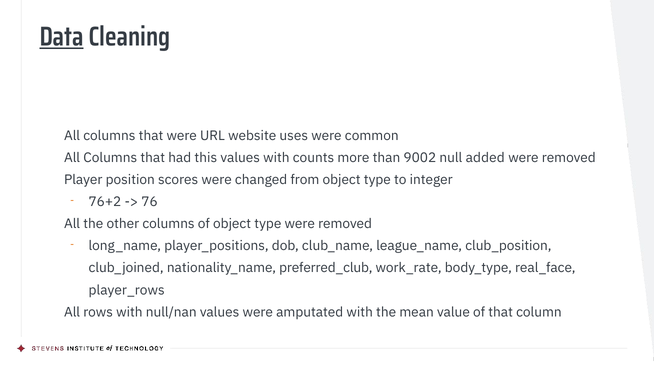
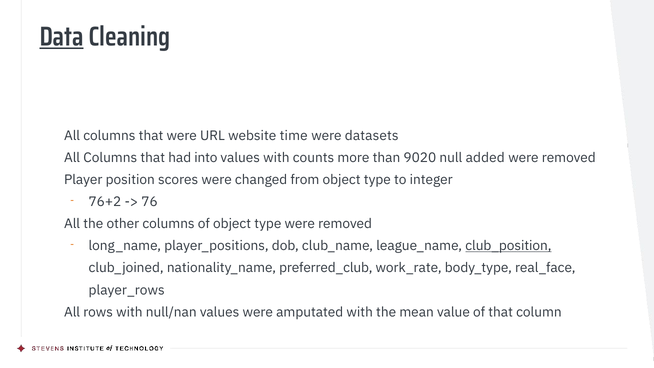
uses: uses -> time
common: common -> datasets
this: this -> into
9002: 9002 -> 9020
club_position underline: none -> present
